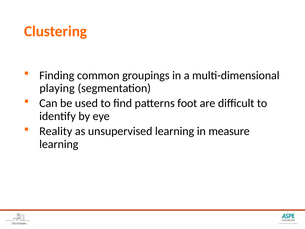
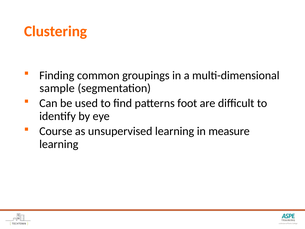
playing: playing -> sample
Reality: Reality -> Course
